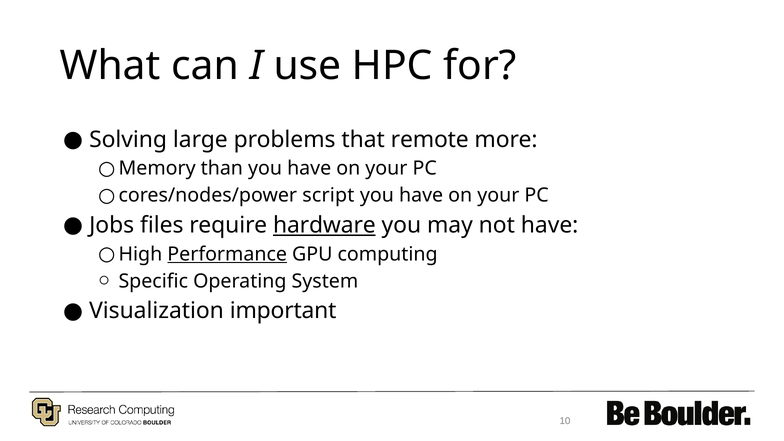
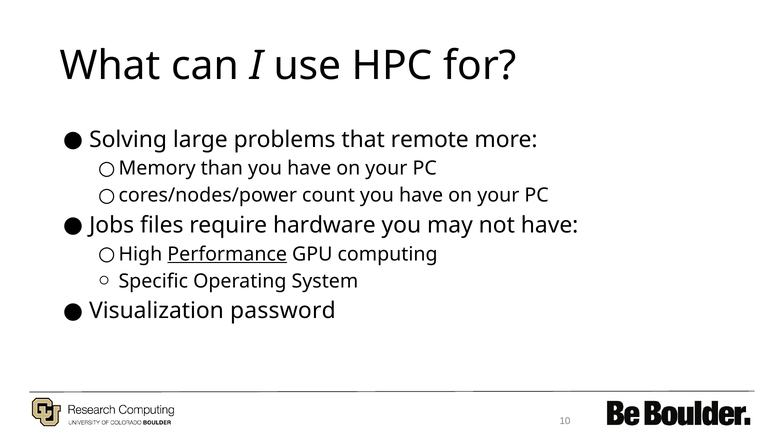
script: script -> count
hardware underline: present -> none
important: important -> password
